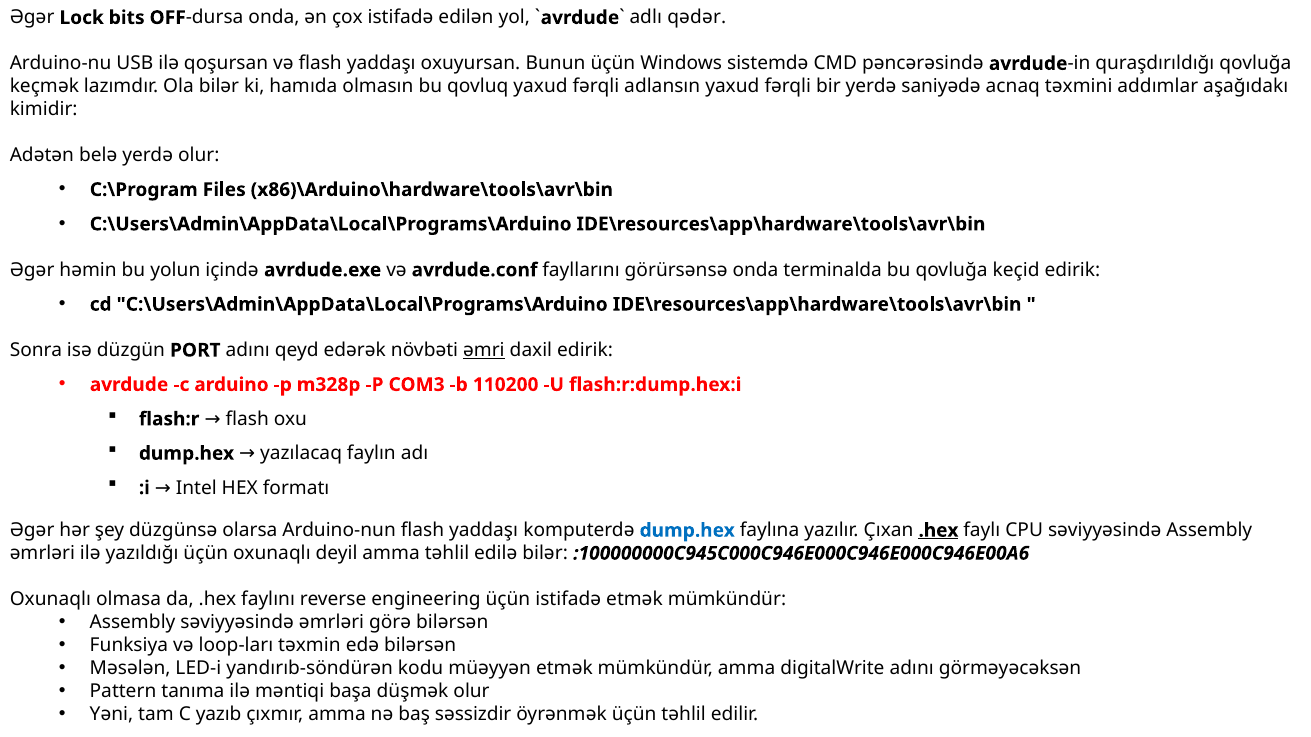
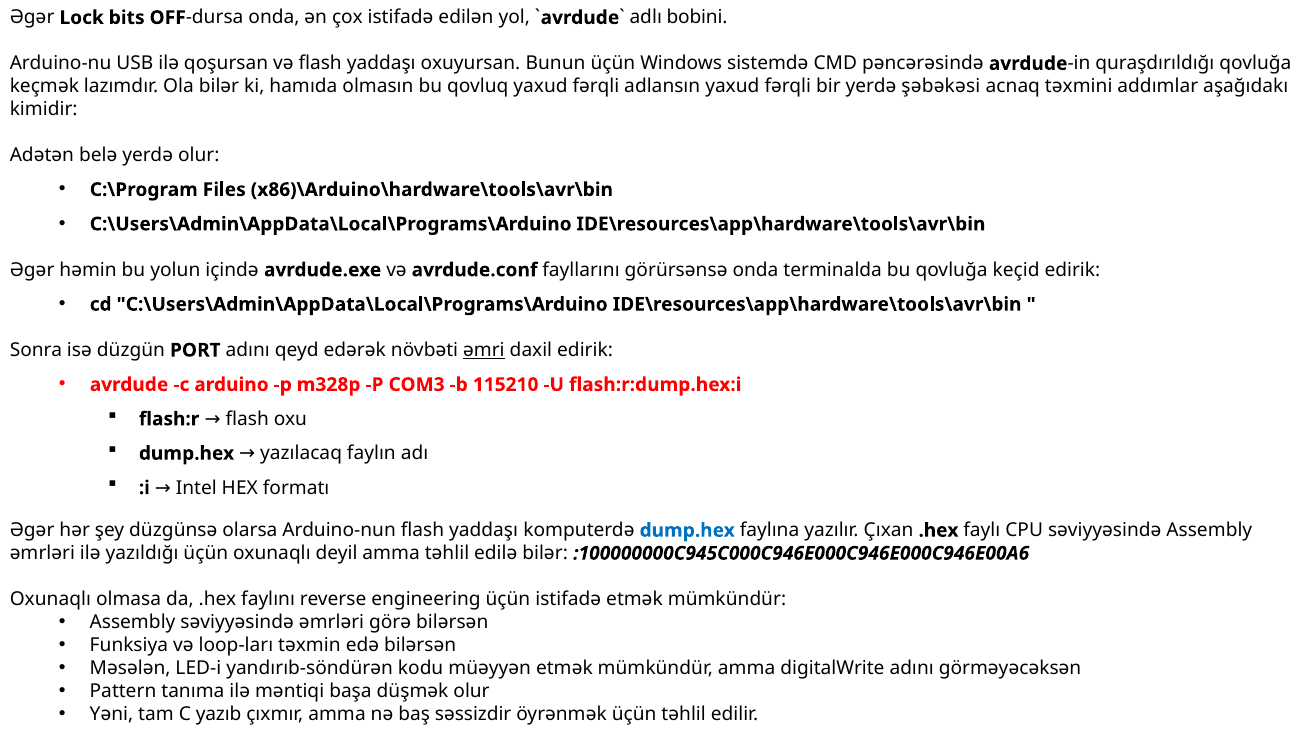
qədər: qədər -> bobini
saniyədə: saniyədə -> şəbəkəsi
110200: 110200 -> 115210
.hex at (938, 531) underline: present -> none
